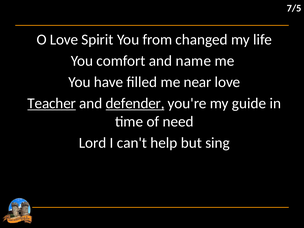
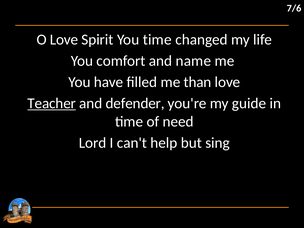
7/5: 7/5 -> 7/6
You from: from -> time
near: near -> than
defender underline: present -> none
